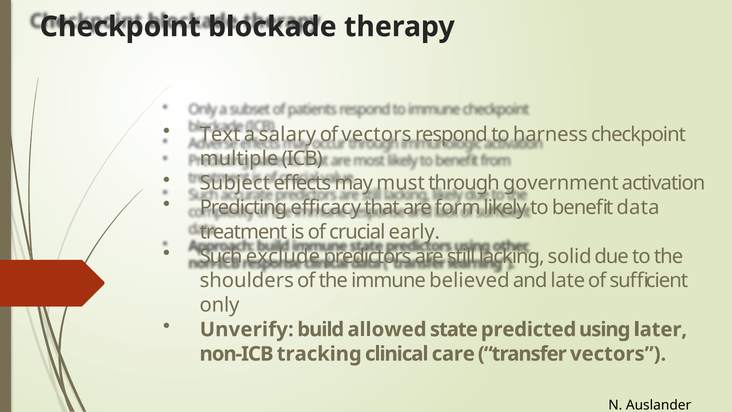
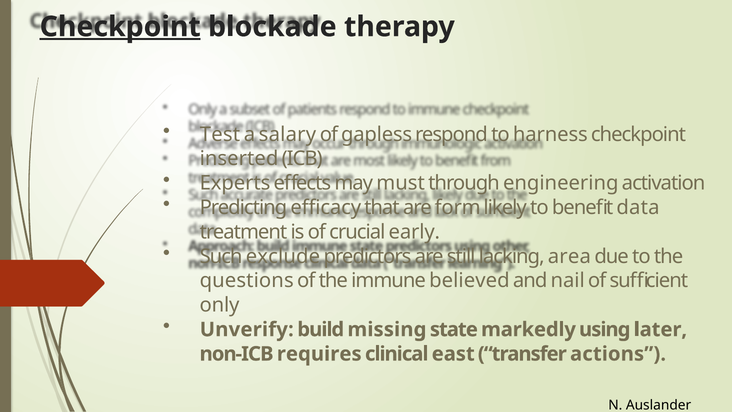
Checkpoint at (120, 27) underline: none -> present
Text: Text -> Test
of vectors: vectors -> gapless
multiple: multiple -> inserted
Subject: Subject -> Experts
government: government -> engineering
solid: solid -> area
shoulders: shoulders -> questions
late: late -> nail
allowed: allowed -> missing
predicted: predicted -> markedly
tracking: tracking -> requires
care: care -> east
transfer vectors: vectors -> actions
